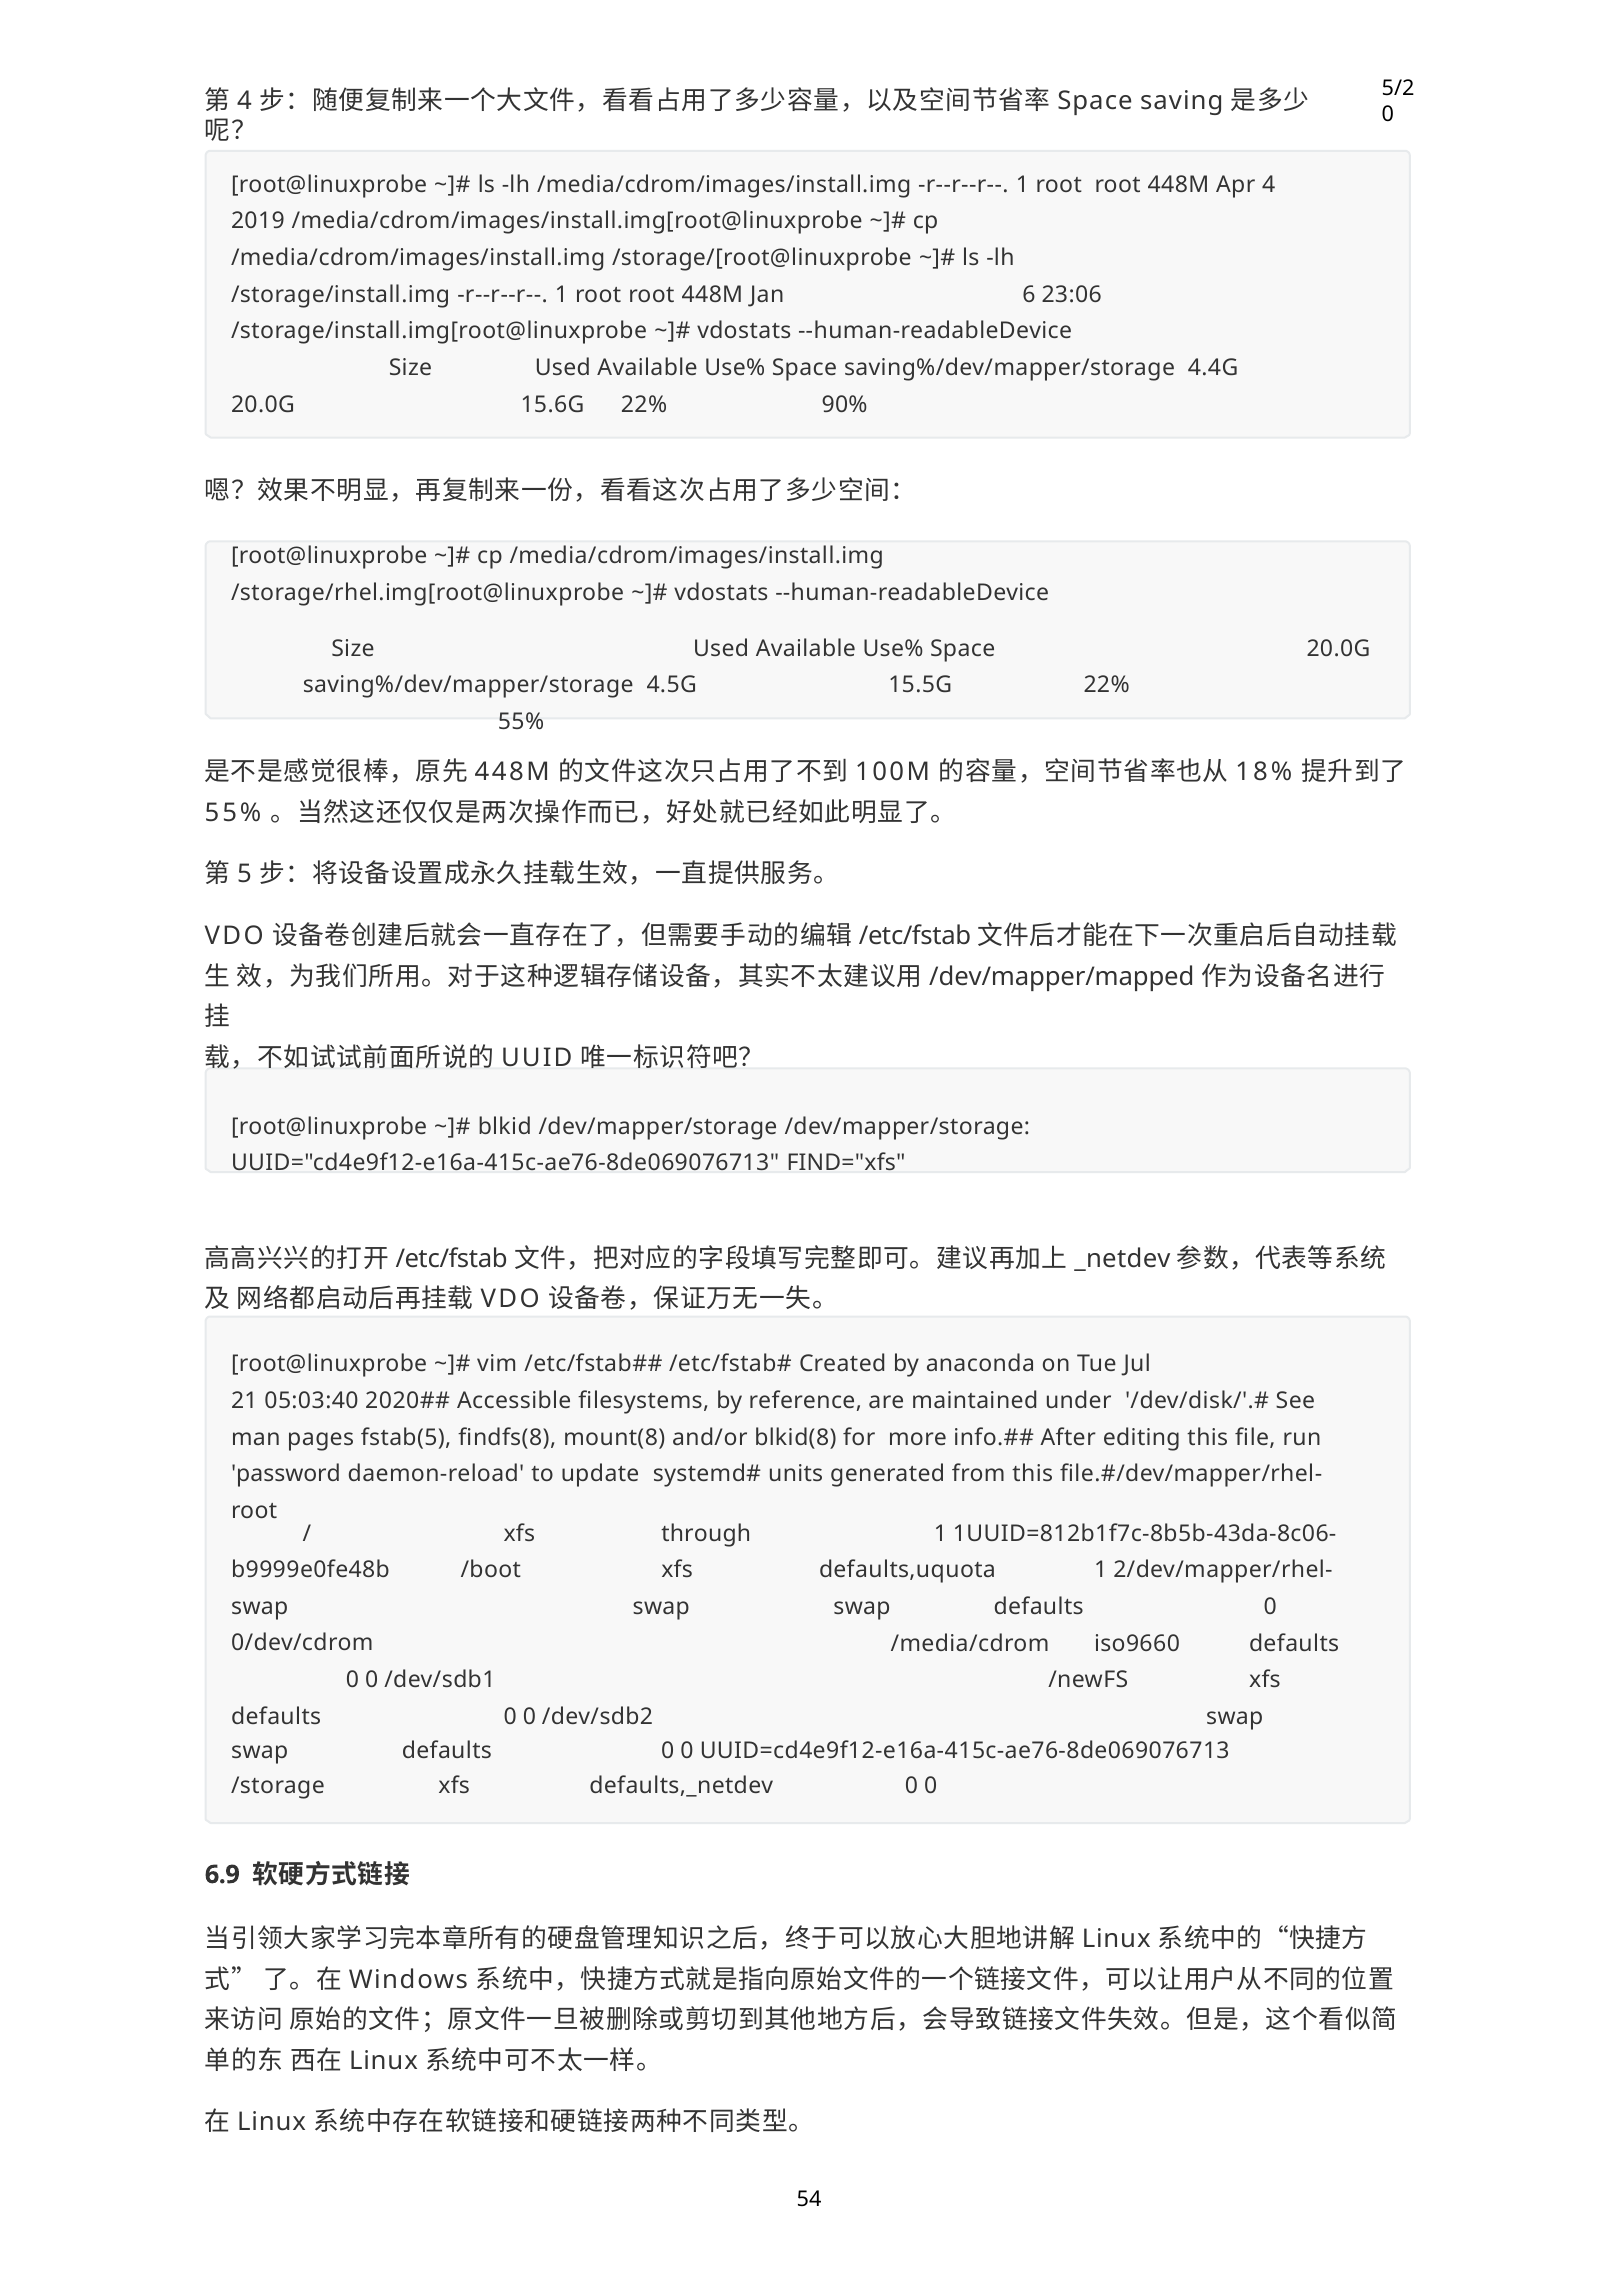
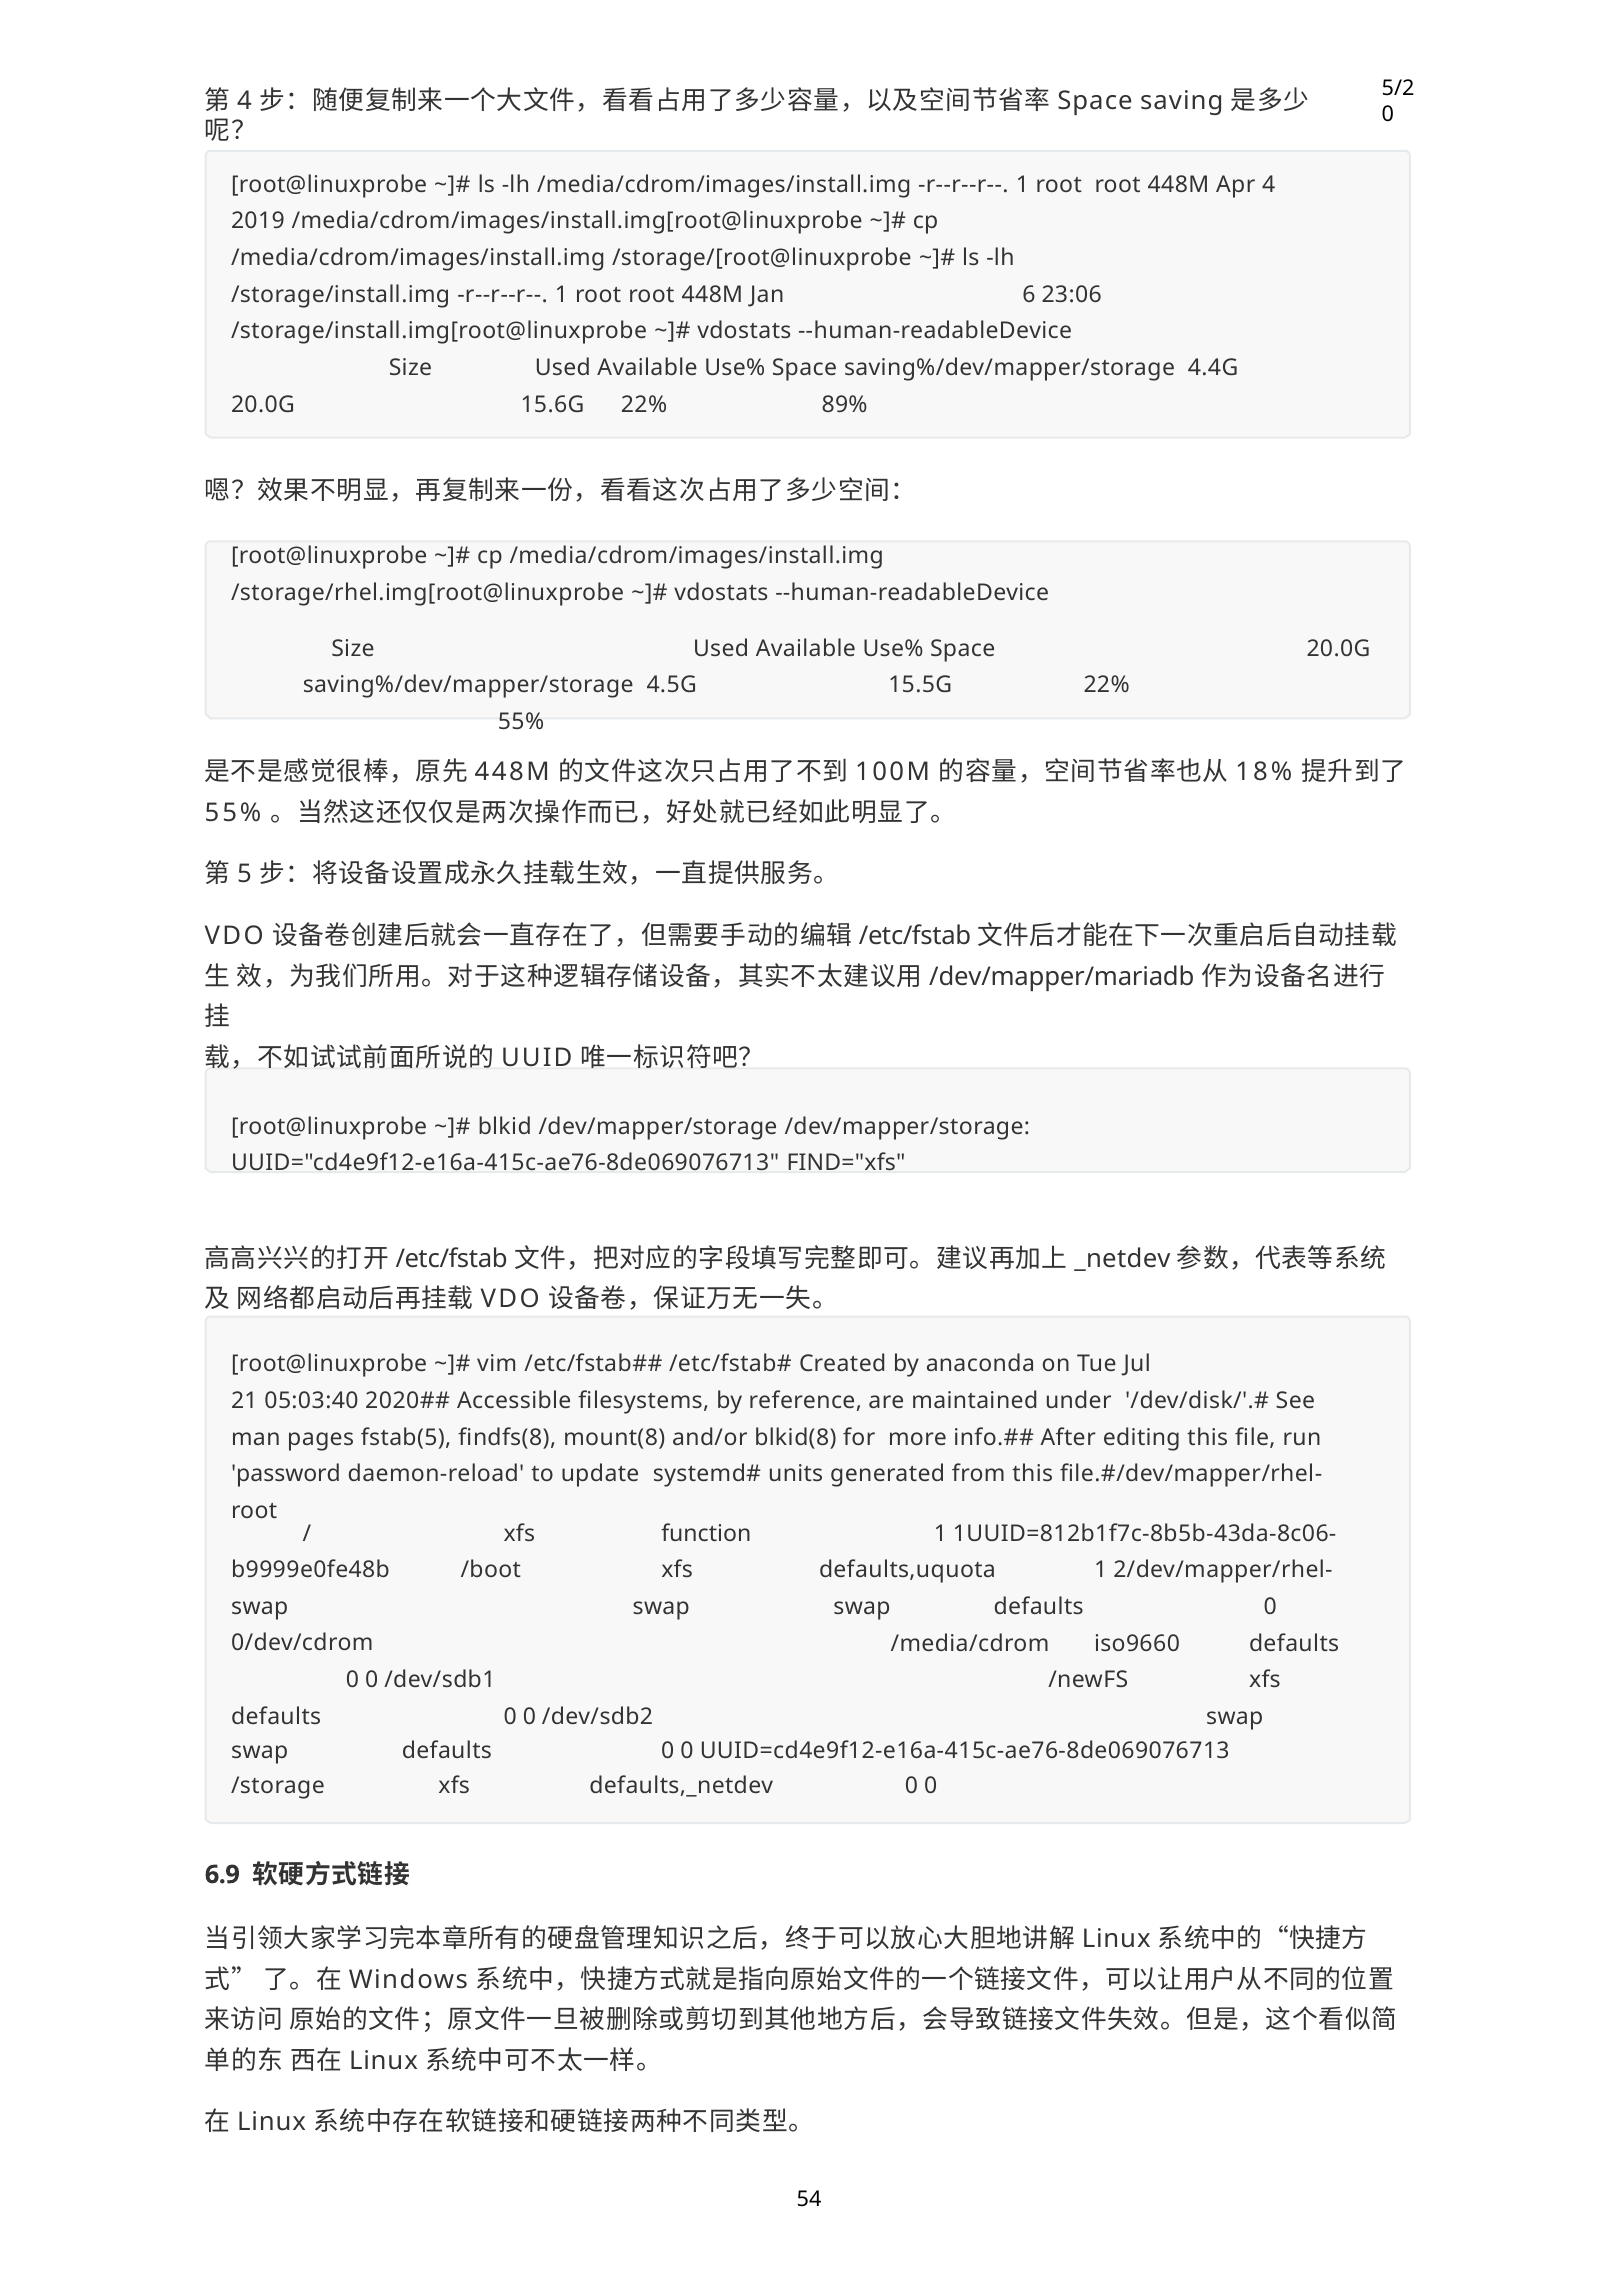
90%: 90% -> 89%
/dev/mapper/mapped: /dev/mapper/mapped -> /dev/mapper/mariadb
through: through -> function
